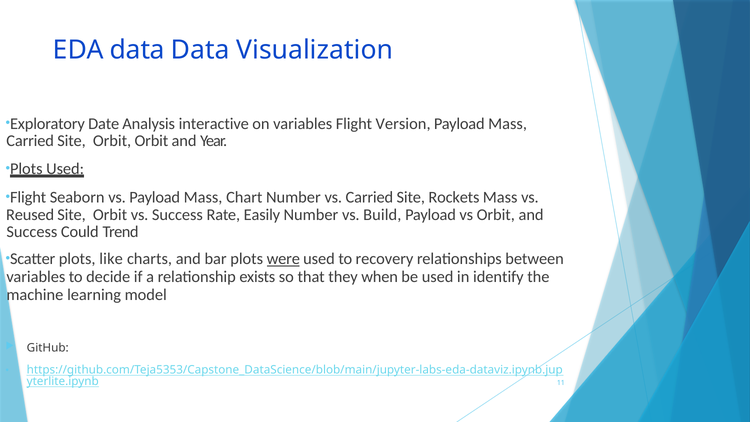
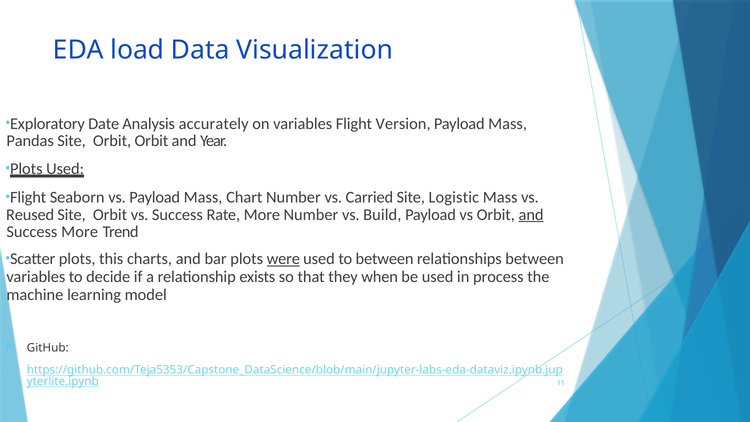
EDA data: data -> load
interactive: interactive -> accurately
Carried at (30, 141): Carried -> Pandas
Rockets: Rockets -> Logistic
Rate Easily: Easily -> More
and at (531, 215) underline: none -> present
Success Could: Could -> More
like: like -> this
to recovery: recovery -> between
identify: identify -> process
